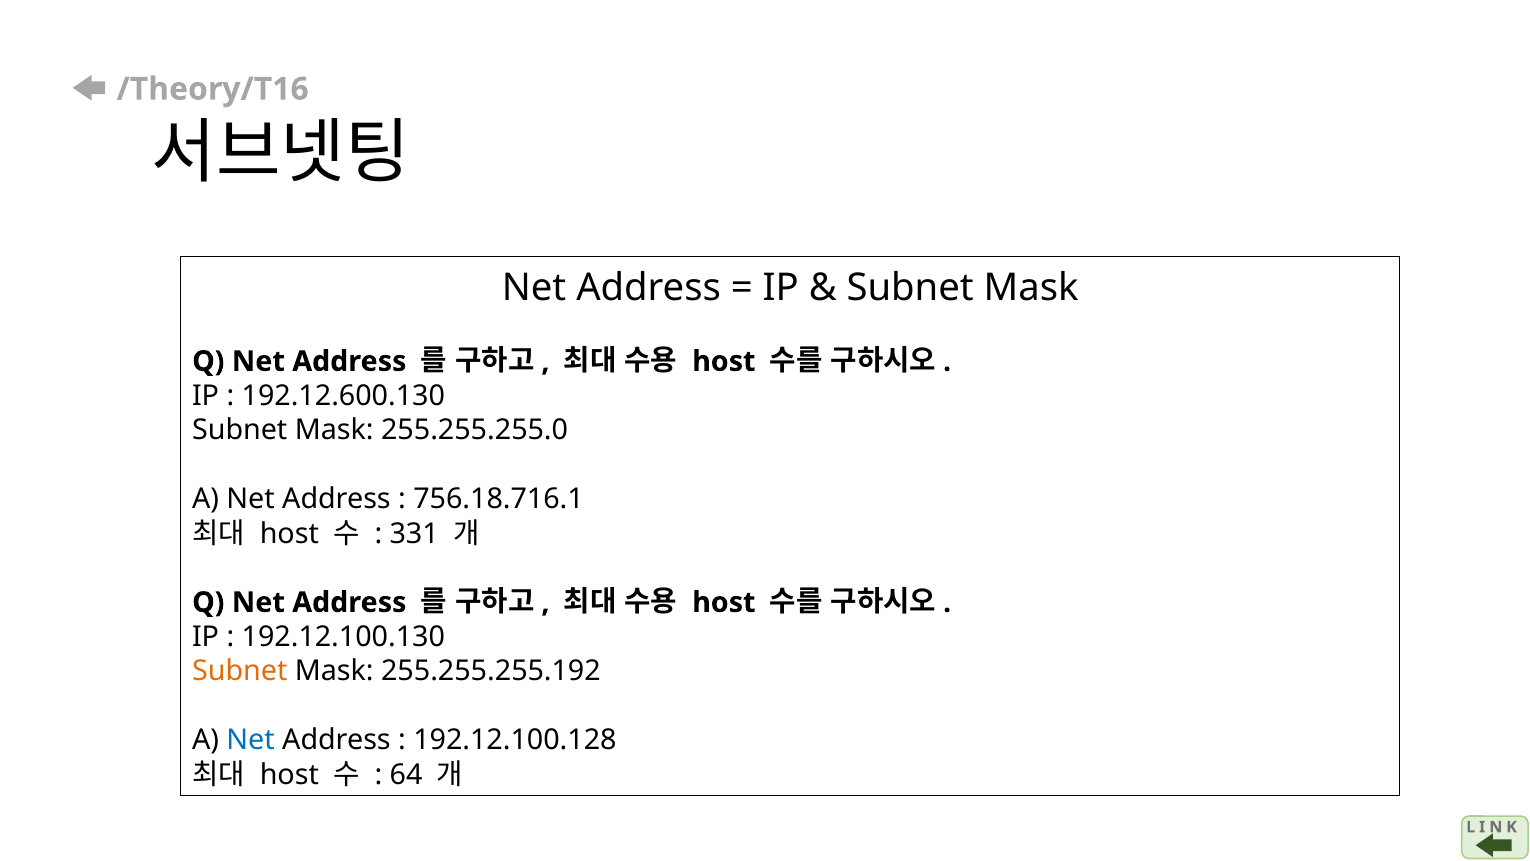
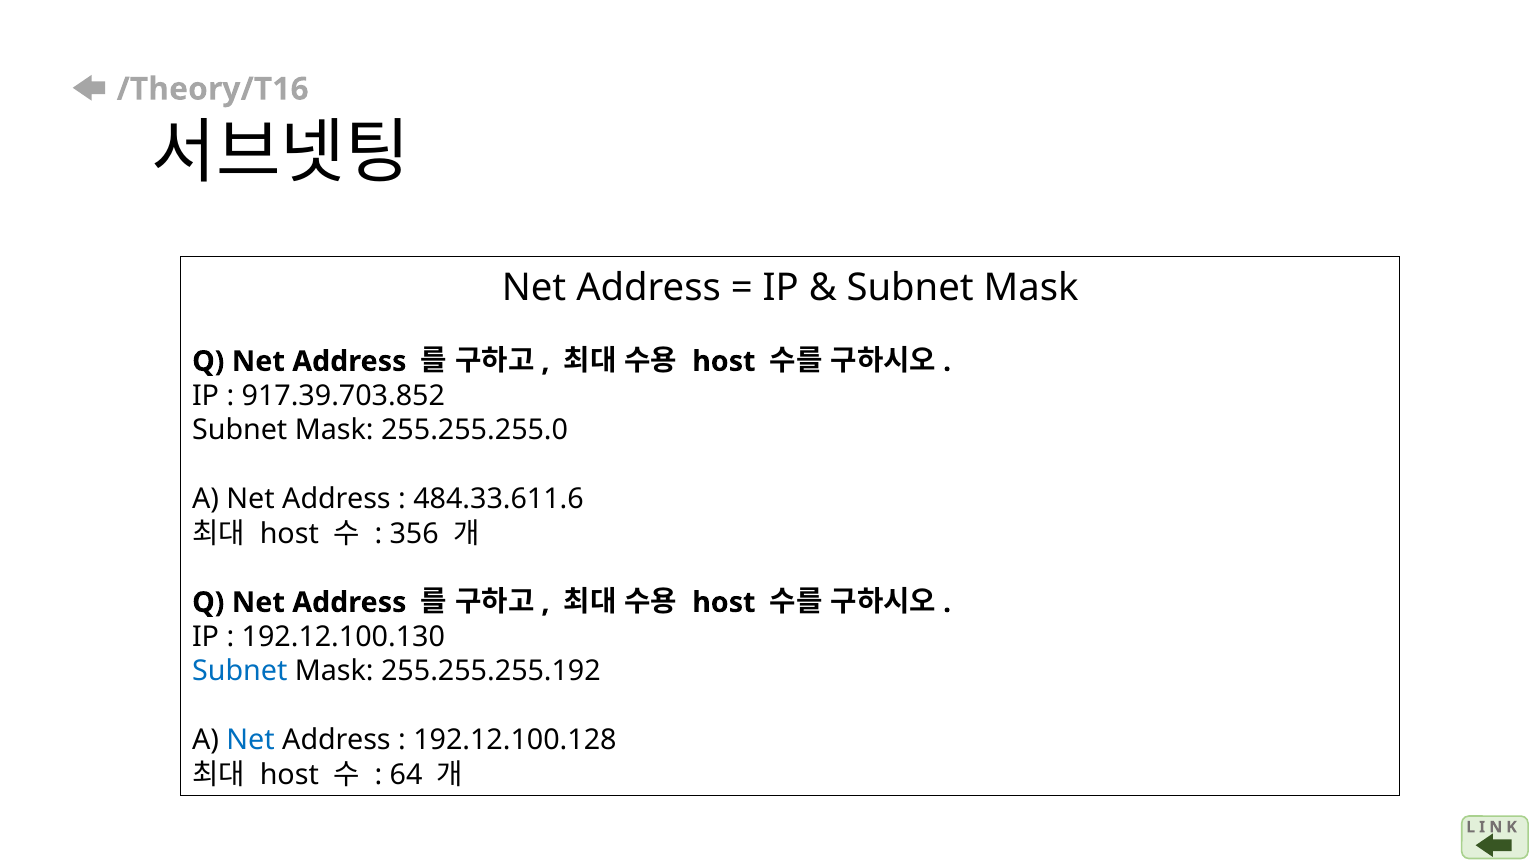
192.12.600.130: 192.12.600.130 -> 917.39.703.852
756.18.716.1: 756.18.716.1 -> 484.33.611.6
331: 331 -> 356
Subnet at (240, 671) colour: orange -> blue
